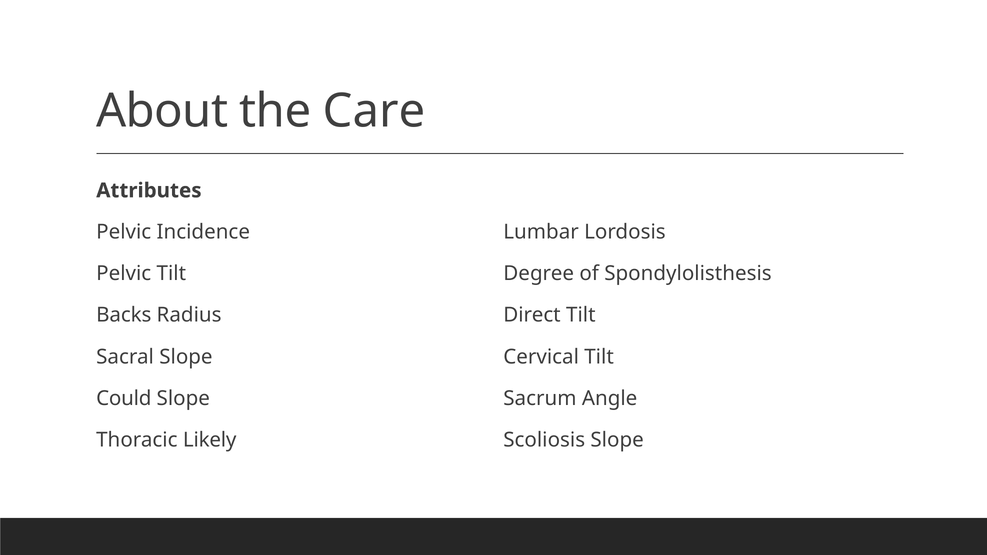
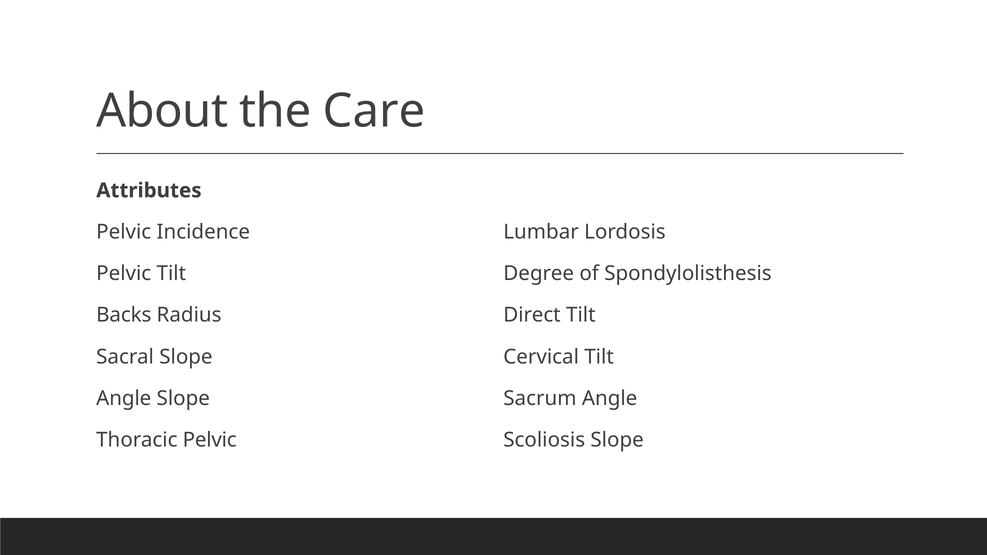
Could at (124, 398): Could -> Angle
Thoracic Likely: Likely -> Pelvic
